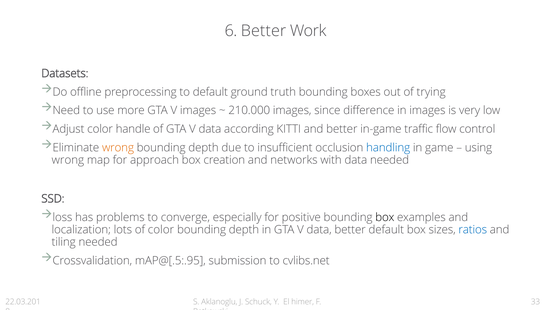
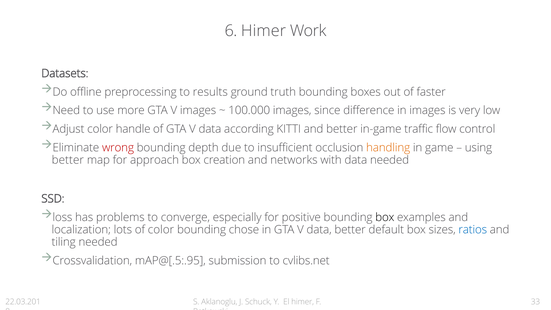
6 Better: Better -> Himer
to default: default -> results
trying: trying -> faster
210.000: 210.000 -> 100.000
wrong at (118, 148) colour: orange -> red
handling colour: blue -> orange
wrong at (68, 160): wrong -> better
depth at (244, 230): depth -> chose
